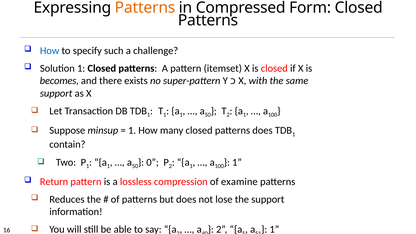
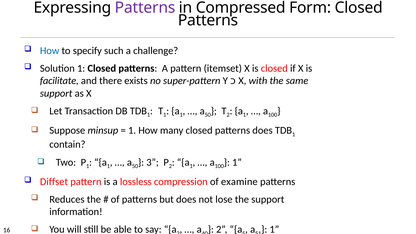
Patterns at (145, 8) colour: orange -> purple
becomes: becomes -> facilitate
0: 0 -> 3
Return: Return -> Diffset
